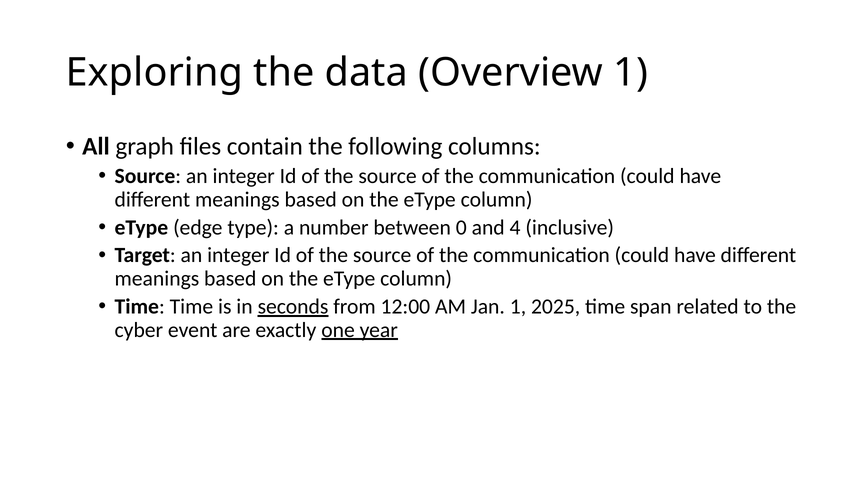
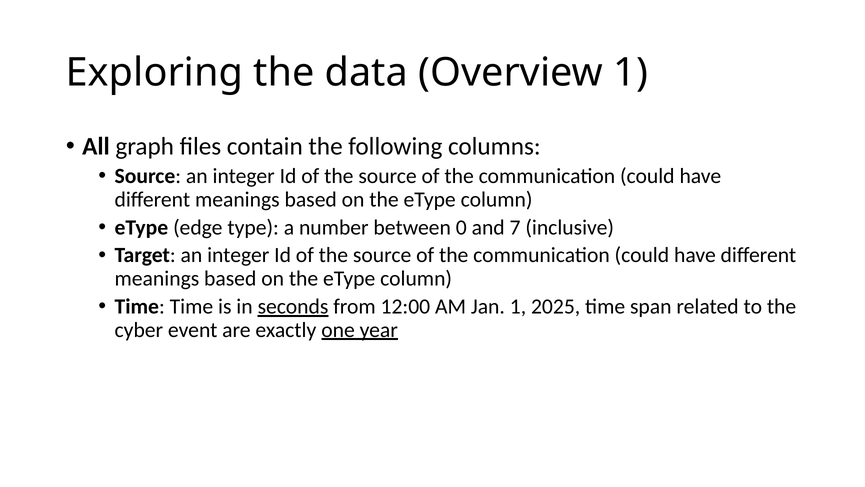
4: 4 -> 7
